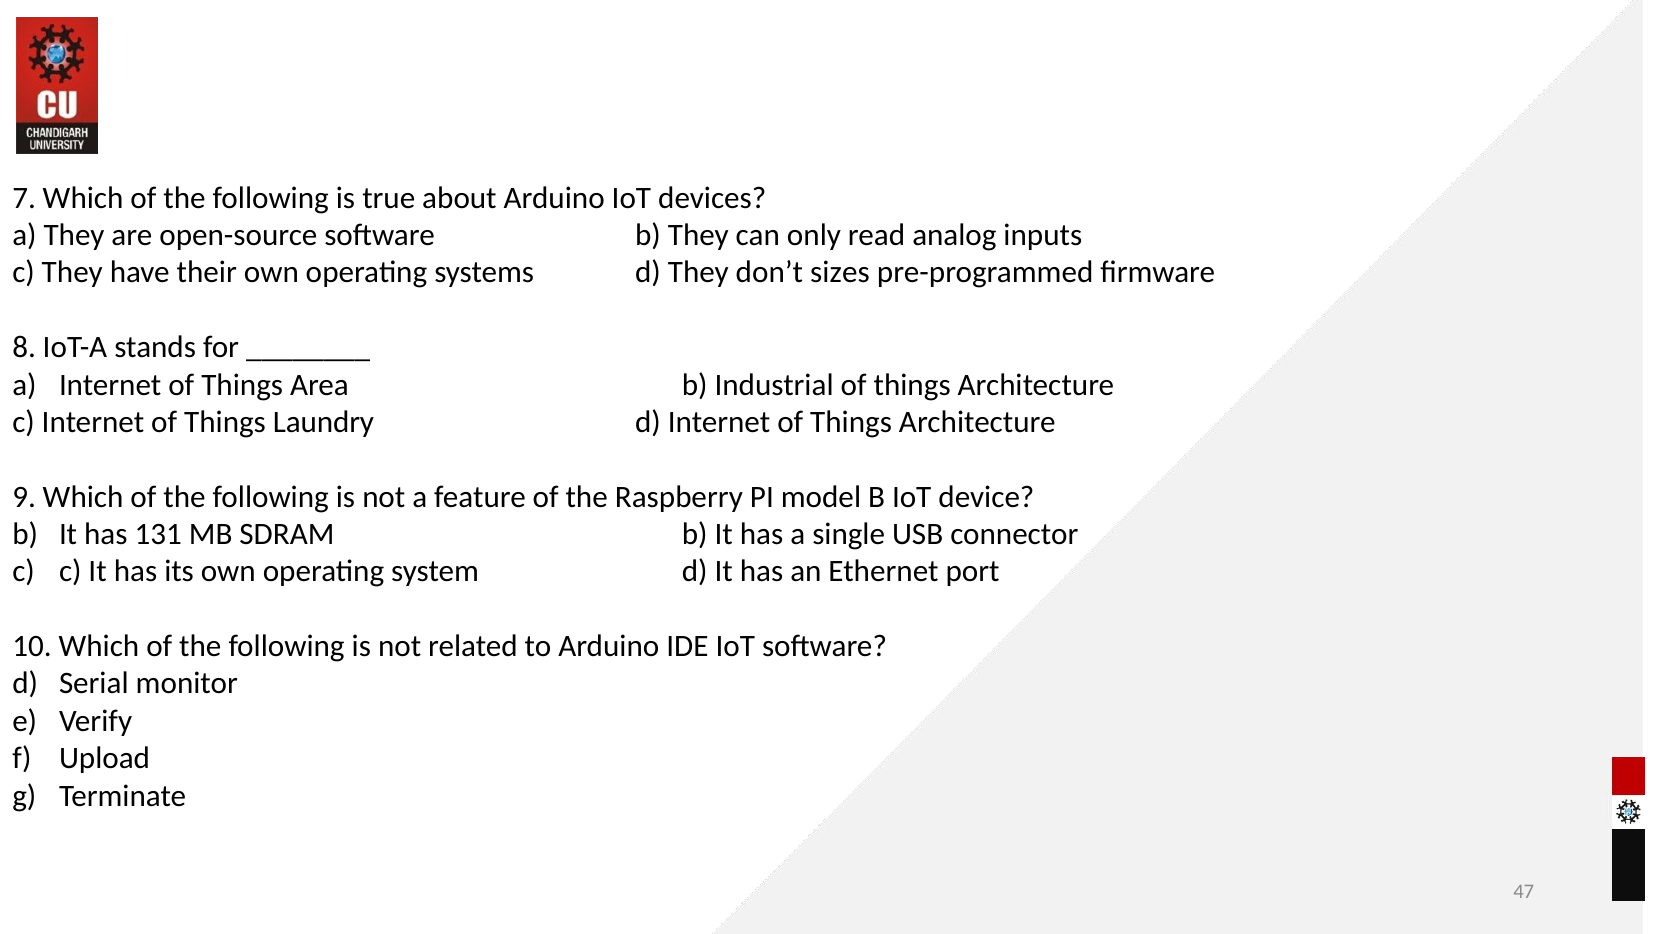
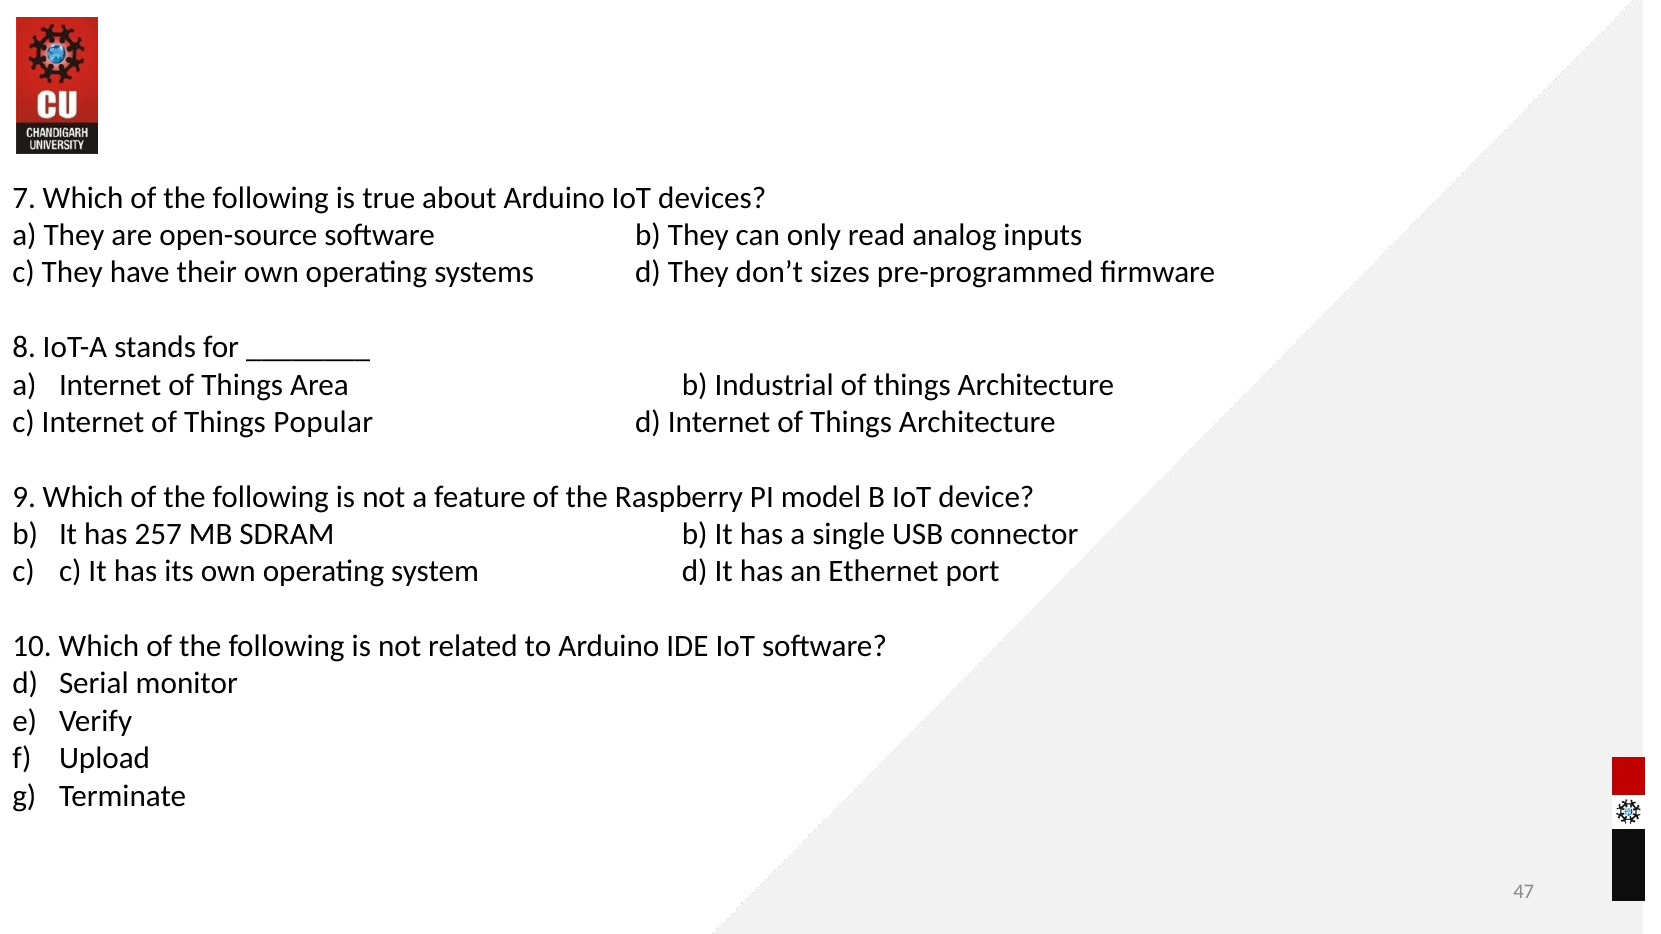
Laundry: Laundry -> Popular
131: 131 -> 257
